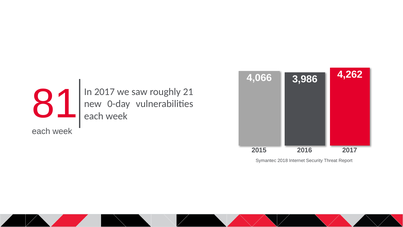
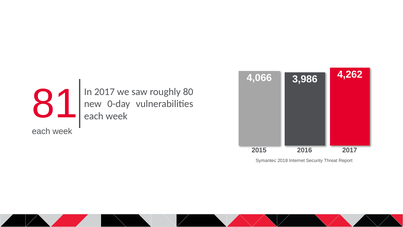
21: 21 -> 80
